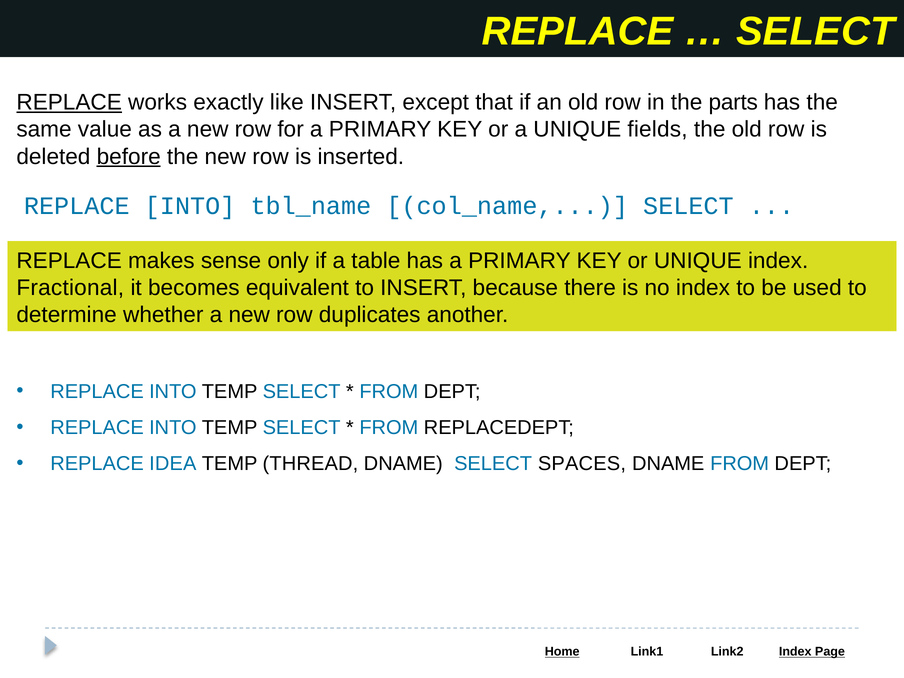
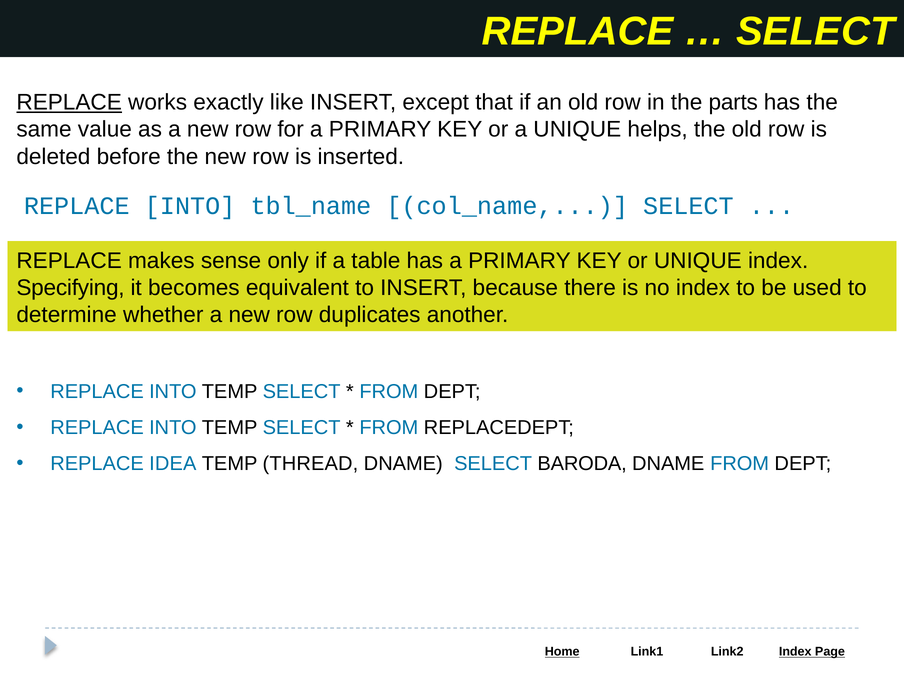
fields: fields -> helps
before underline: present -> none
Fractional: Fractional -> Specifying
SPACES: SPACES -> BARODA
